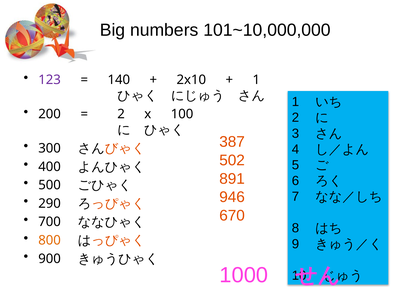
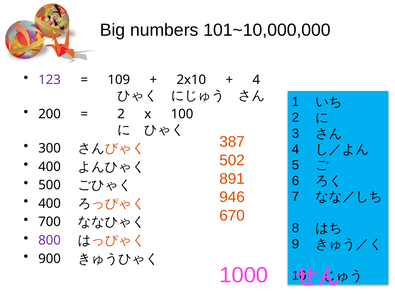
140: 140 -> 109
1 at (256, 80): 1 -> 4
290 at (50, 204): 290 -> 400
800 colour: orange -> purple
